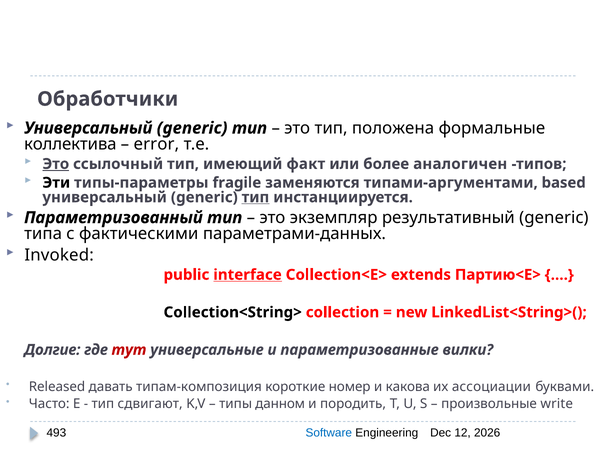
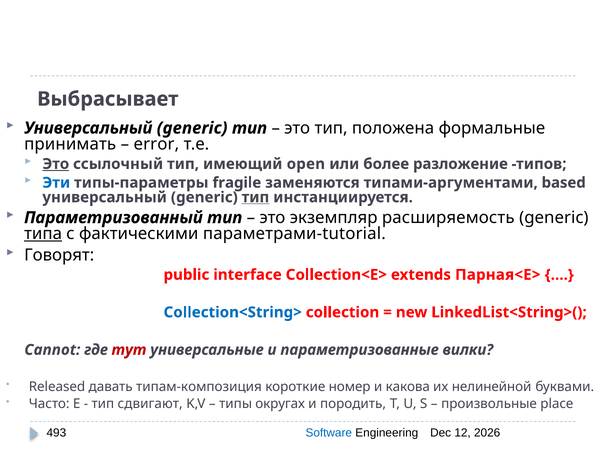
Обработчики: Обработчики -> Выбрасывает
коллектива: коллектива -> принимать
факт: факт -> open
аналогичен: аналогичен -> разложение
Эти colour: black -> blue
результативный: результативный -> расширяемость
типа underline: none -> present
параметрами-данных: параметрами-данных -> параметрами-tutorial
Invoked: Invoked -> Говорят
interface underline: present -> none
Партию<E>: Партию<E> -> Парная<E>
Collection<String> colour: black -> blue
Долгие: Долгие -> Cannot
ассоциации: ассоциации -> нелинейной
данном: данном -> округах
write: write -> place
